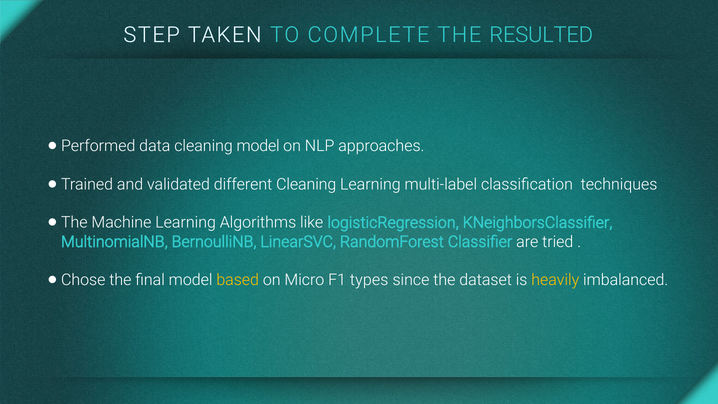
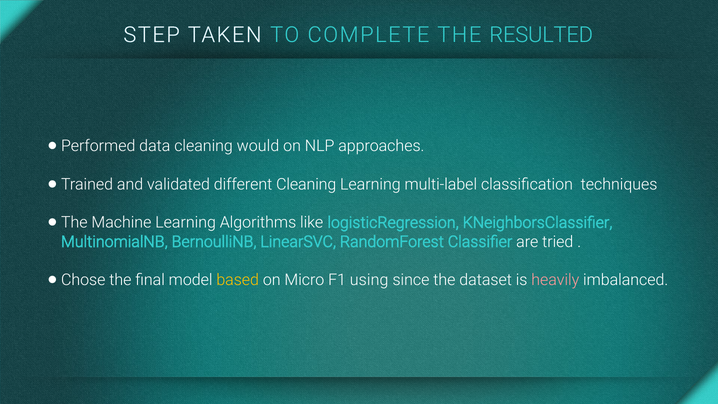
cleaning model: model -> would
types: types -> using
heavily colour: yellow -> pink
